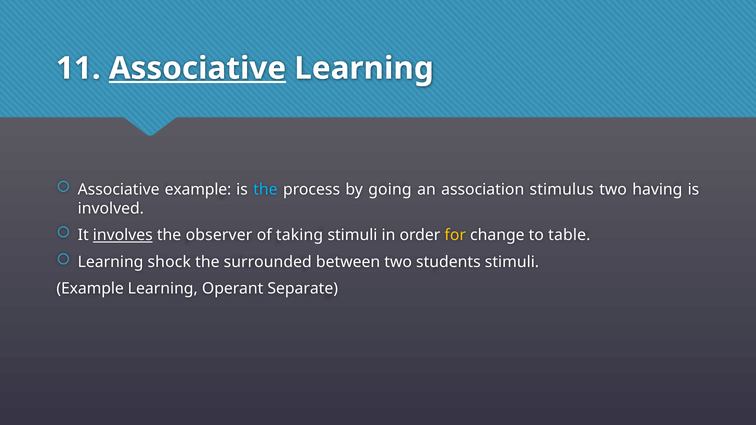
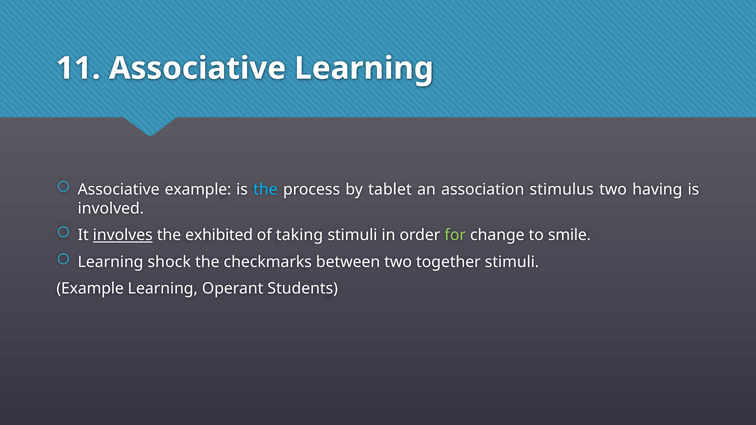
Associative at (197, 68) underline: present -> none
going: going -> tablet
observer: observer -> exhibited
for colour: yellow -> light green
table: table -> smile
surrounded: surrounded -> checkmarks
students: students -> together
Separate: Separate -> Students
